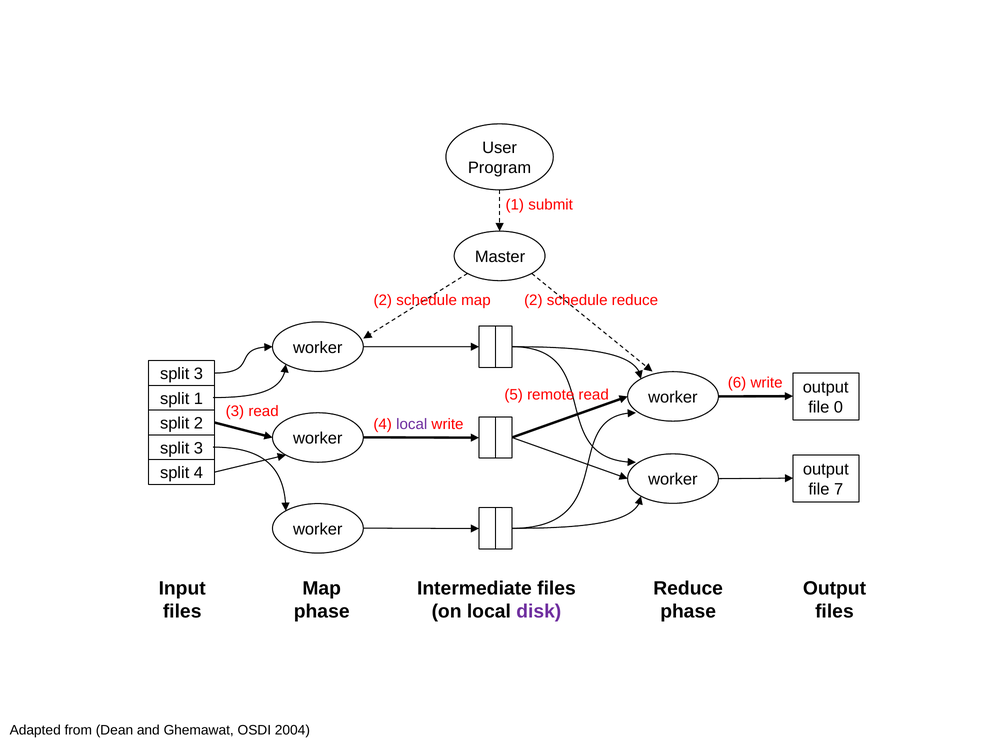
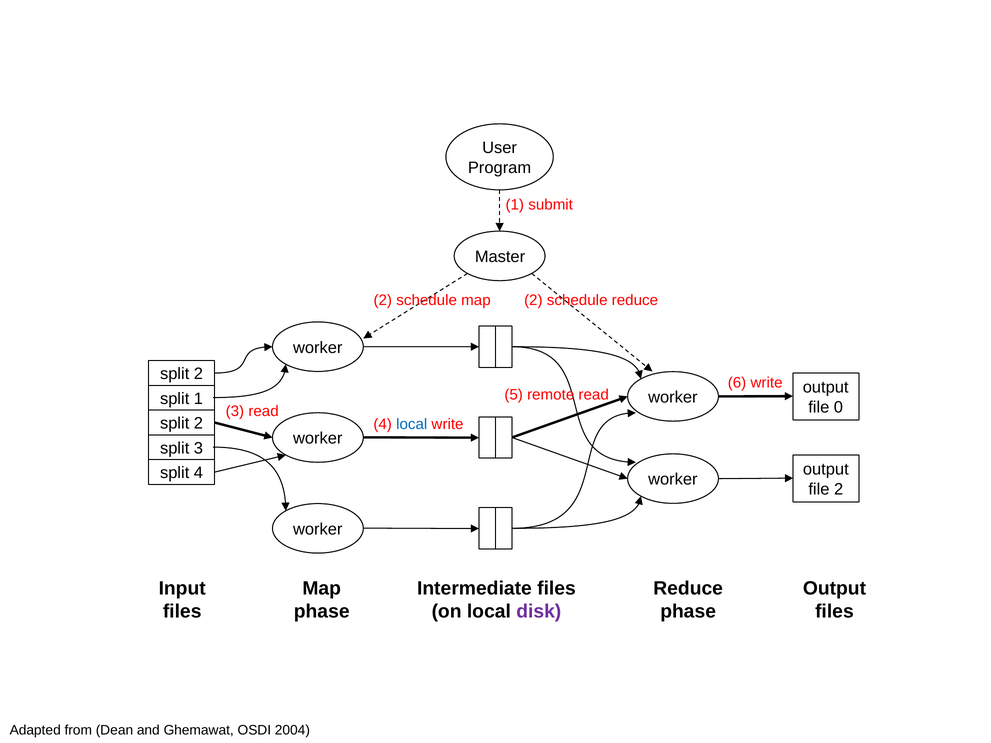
3 at (198, 374): 3 -> 2
local at (412, 424) colour: purple -> blue
file 7: 7 -> 2
